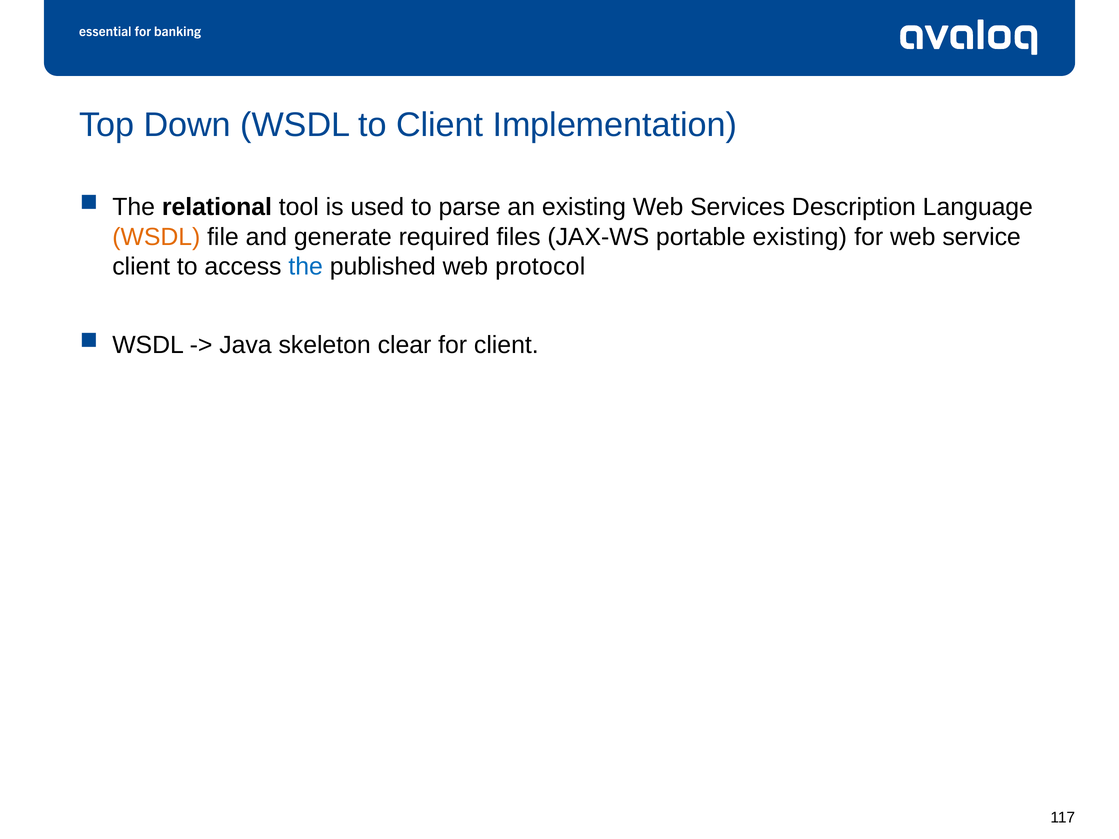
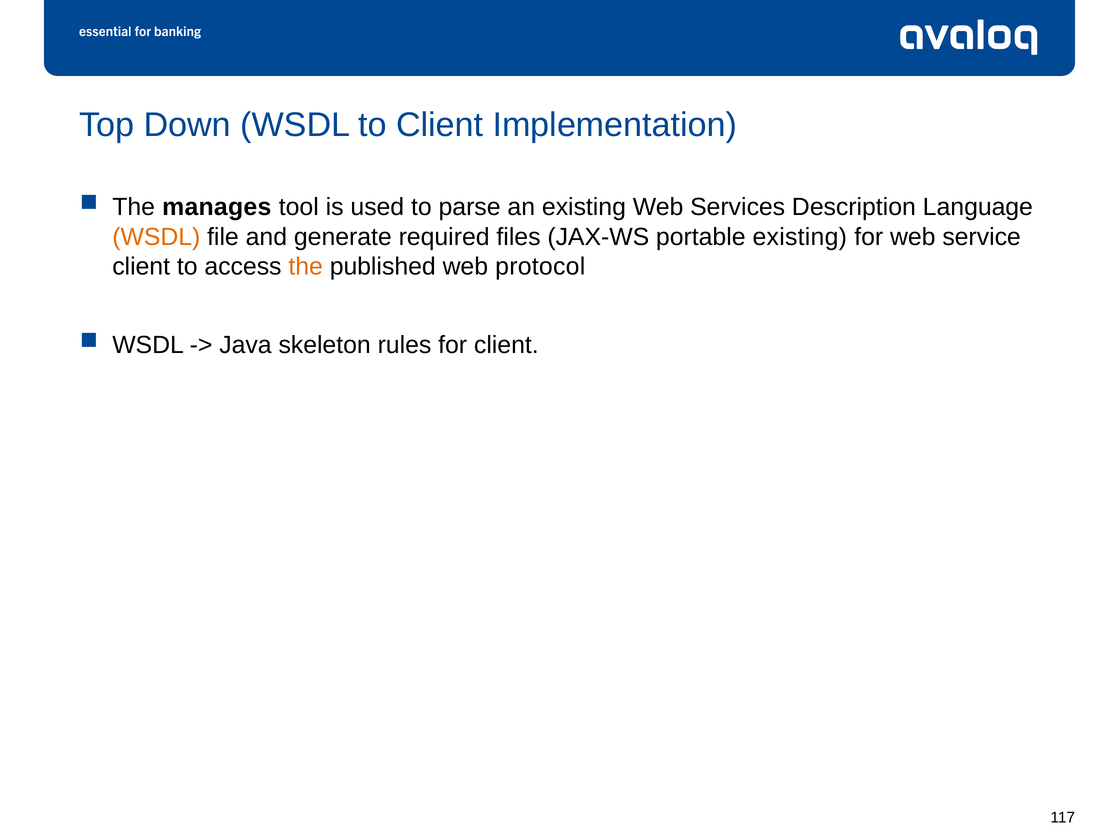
relational: relational -> manages
the at (306, 267) colour: blue -> orange
clear: clear -> rules
